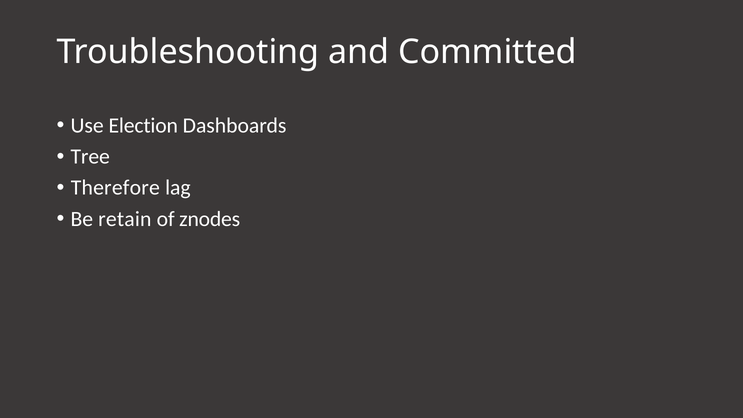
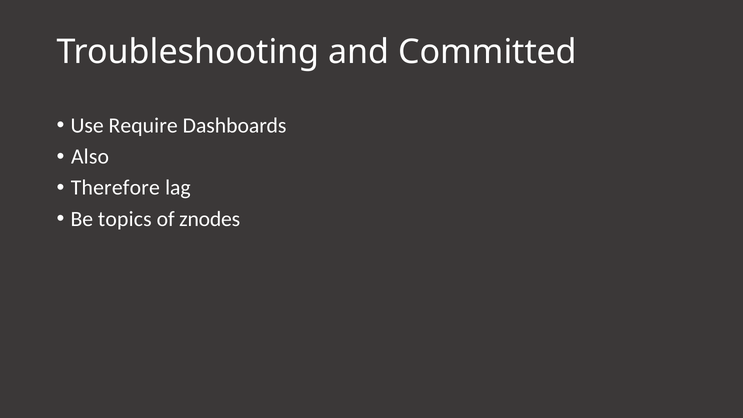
Election: Election -> Require
Tree: Tree -> Also
retain: retain -> topics
